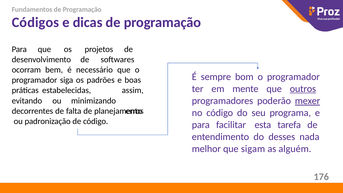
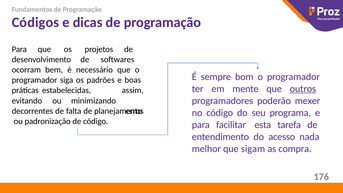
mexer underline: present -> none
desses: desses -> acesso
alguém: alguém -> compra
